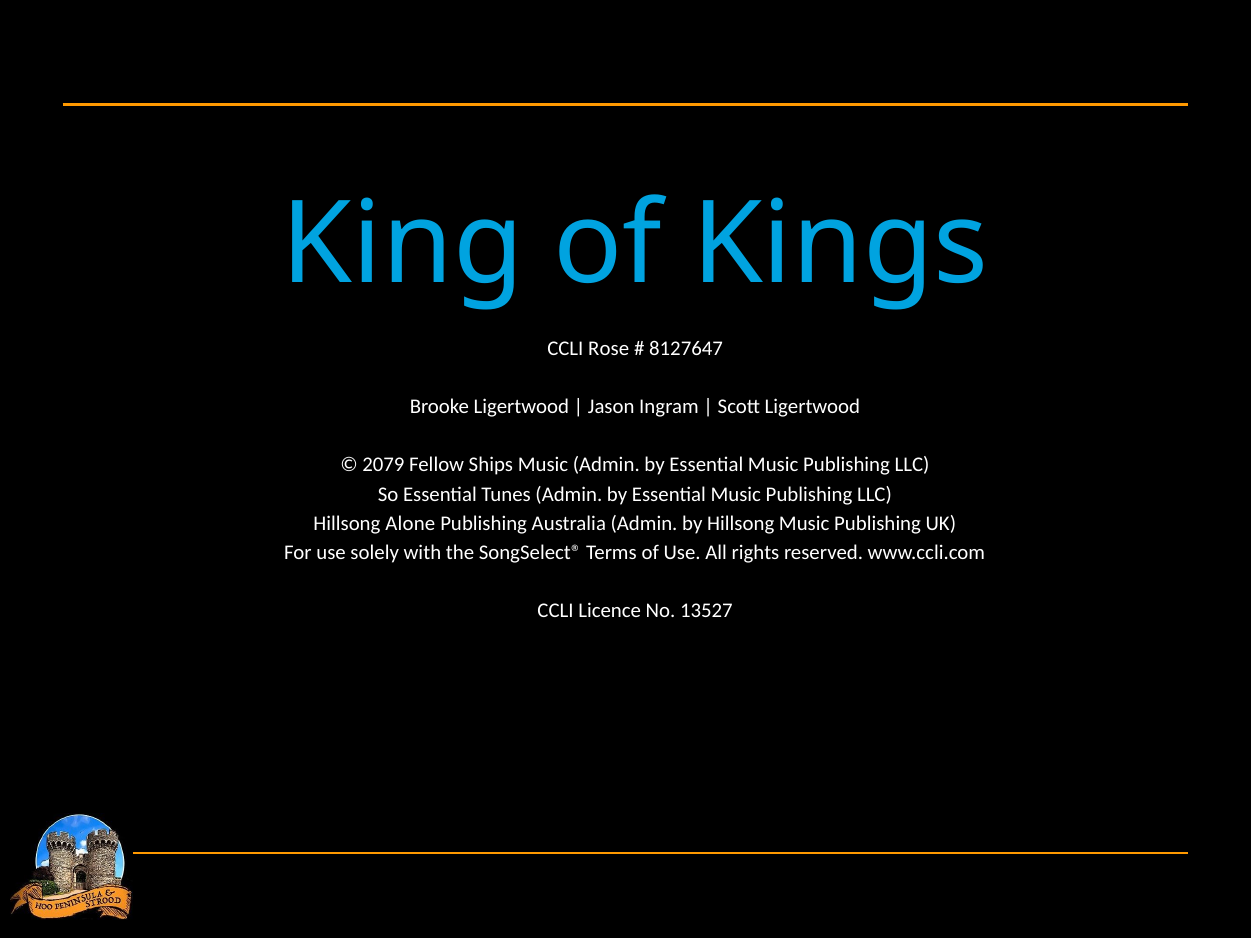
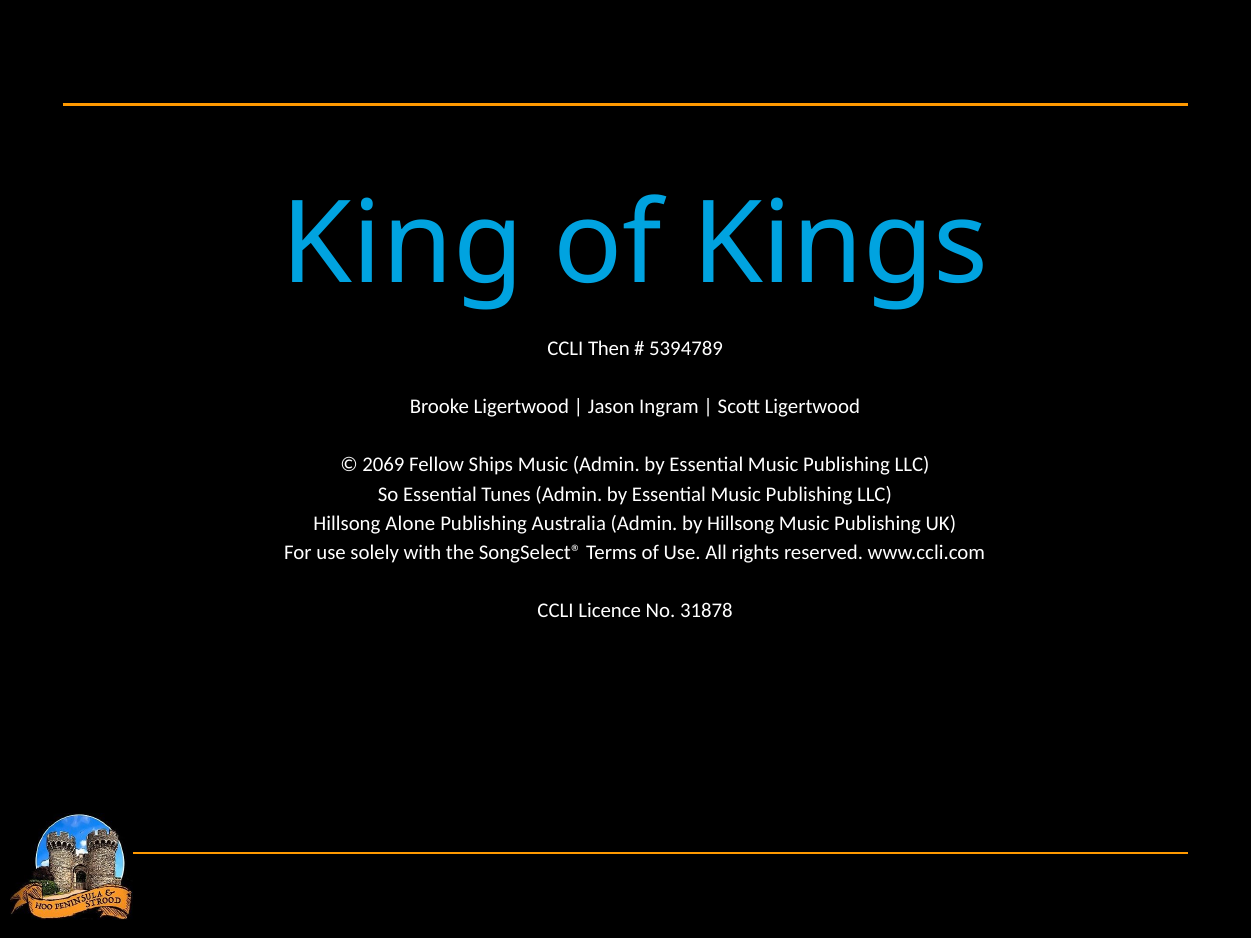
Rose: Rose -> Then
8127647: 8127647 -> 5394789
2079: 2079 -> 2069
13527: 13527 -> 31878
